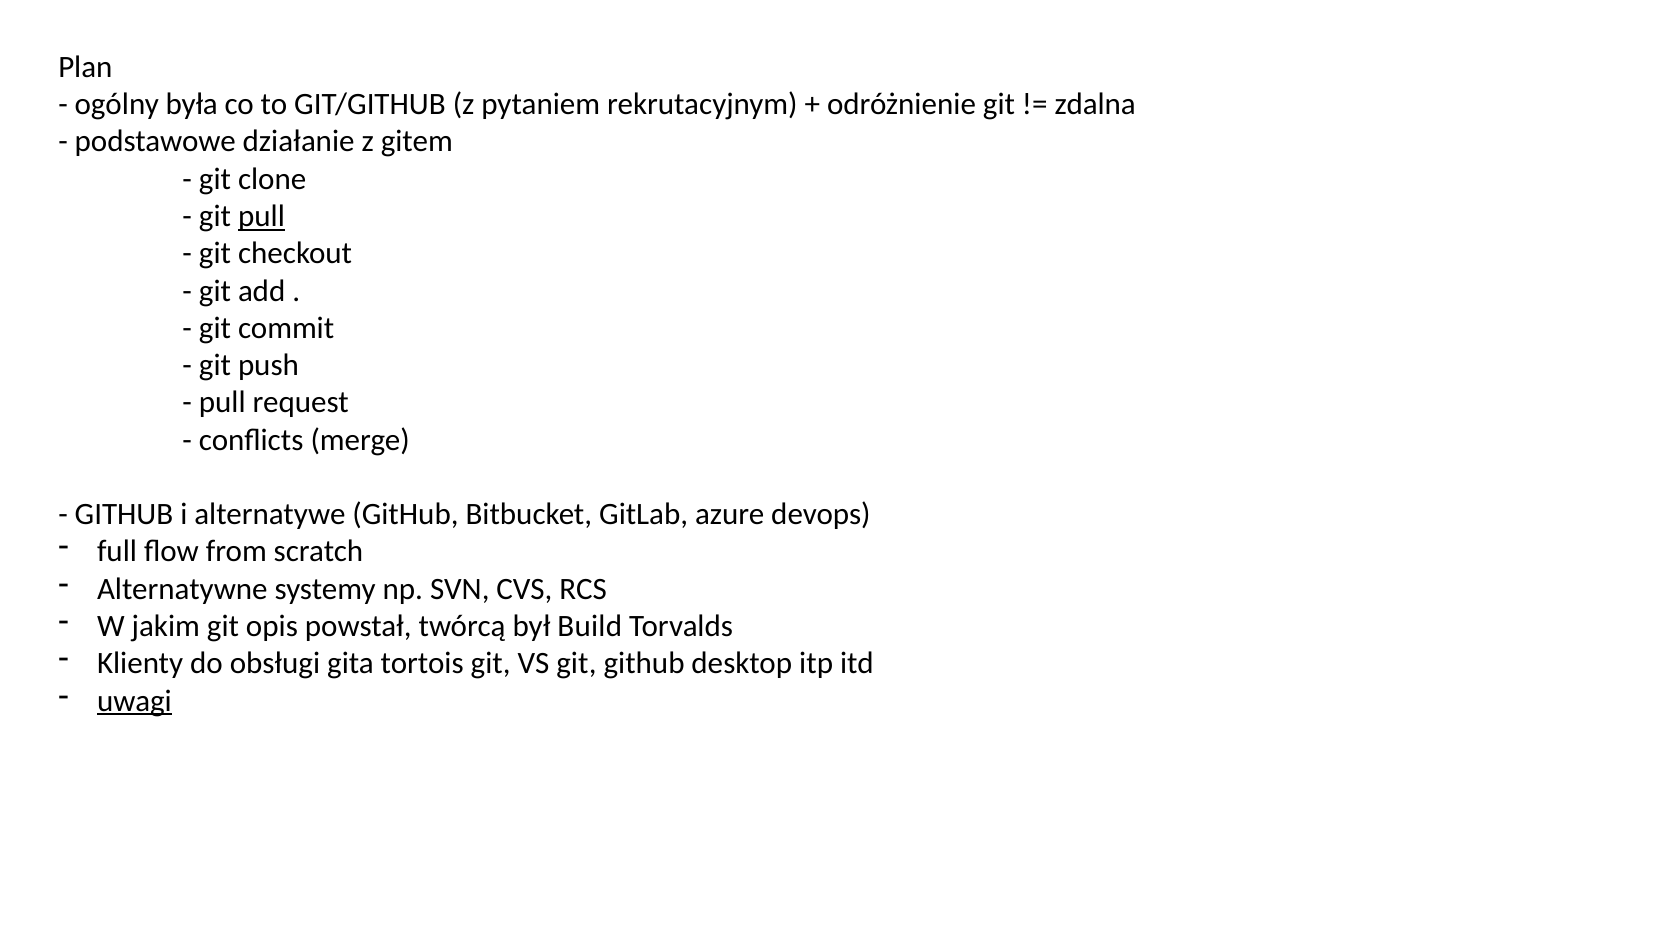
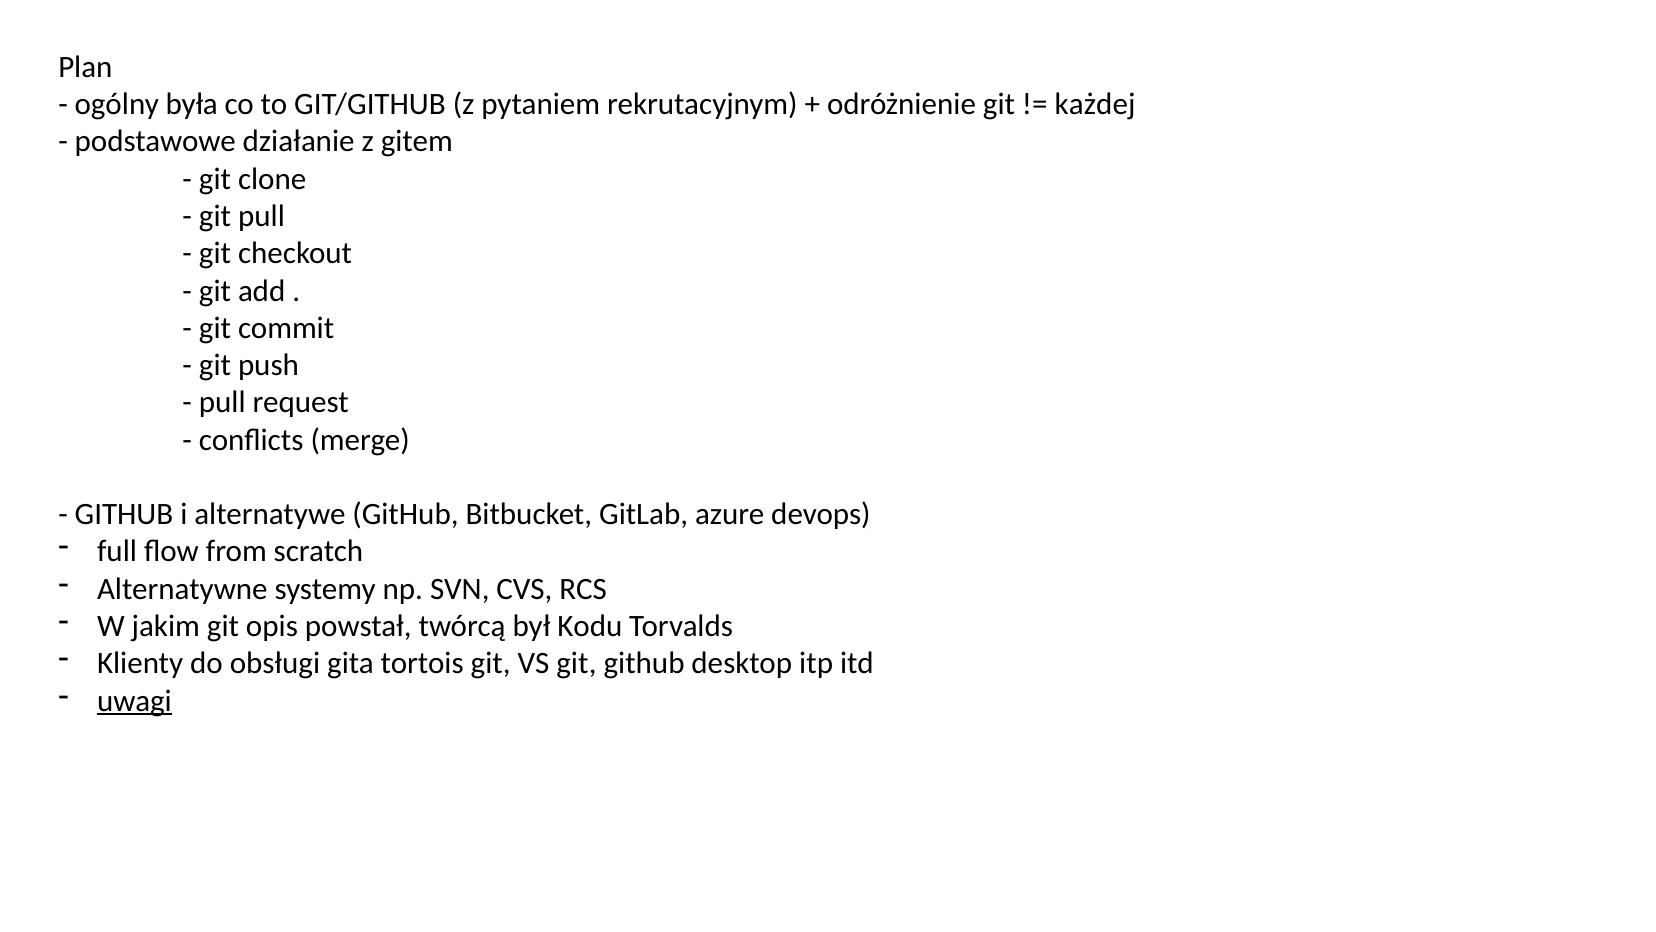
zdalna: zdalna -> każdej
pull at (262, 216) underline: present -> none
Build: Build -> Kodu
